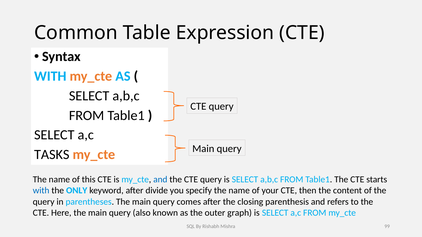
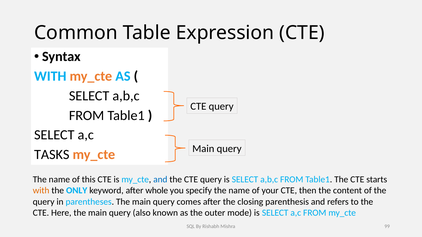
with at (41, 191) colour: blue -> orange
divide: divide -> whole
graph: graph -> mode
